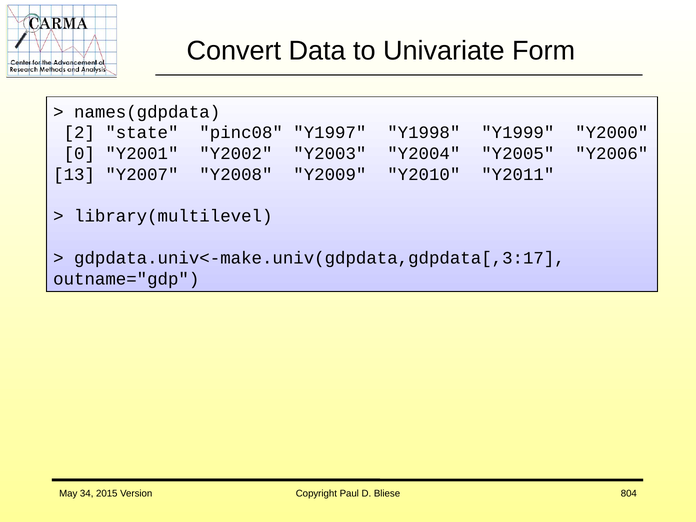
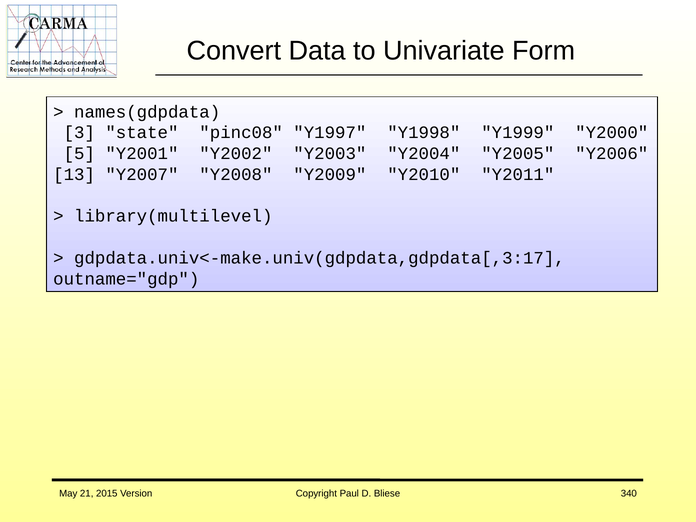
2: 2 -> 3
0: 0 -> 5
34: 34 -> 21
804: 804 -> 340
